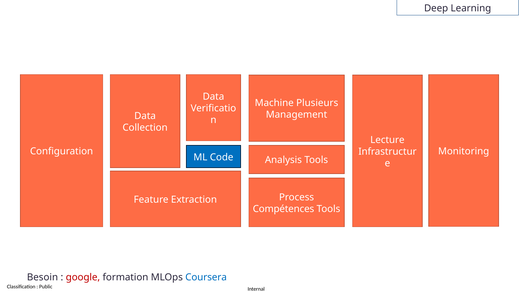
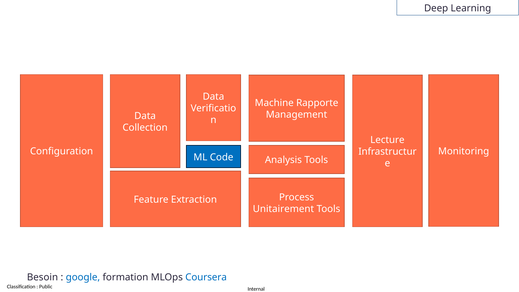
Plusieurs: Plusieurs -> Rapporte
Compétences: Compétences -> Unitairement
google colour: red -> blue
